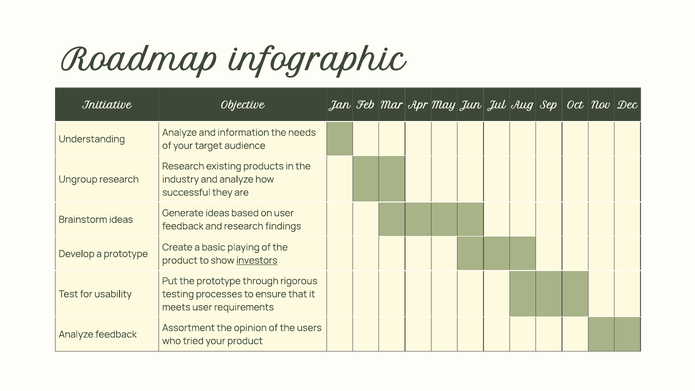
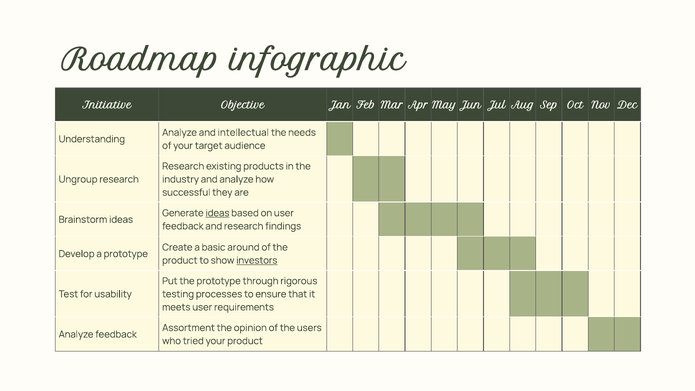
information: information -> intellectual
ideas at (217, 213) underline: none -> present
playing: playing -> around
